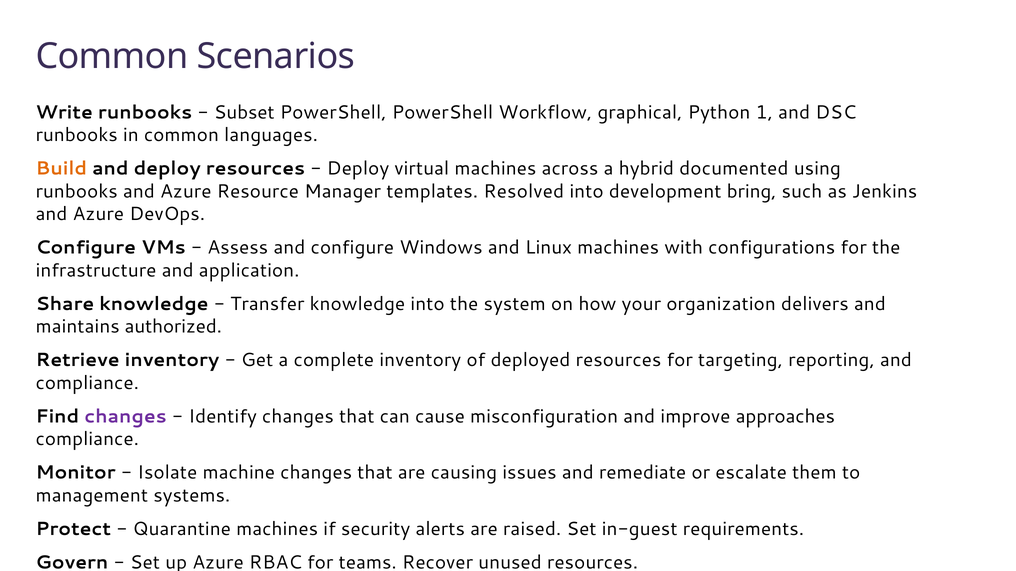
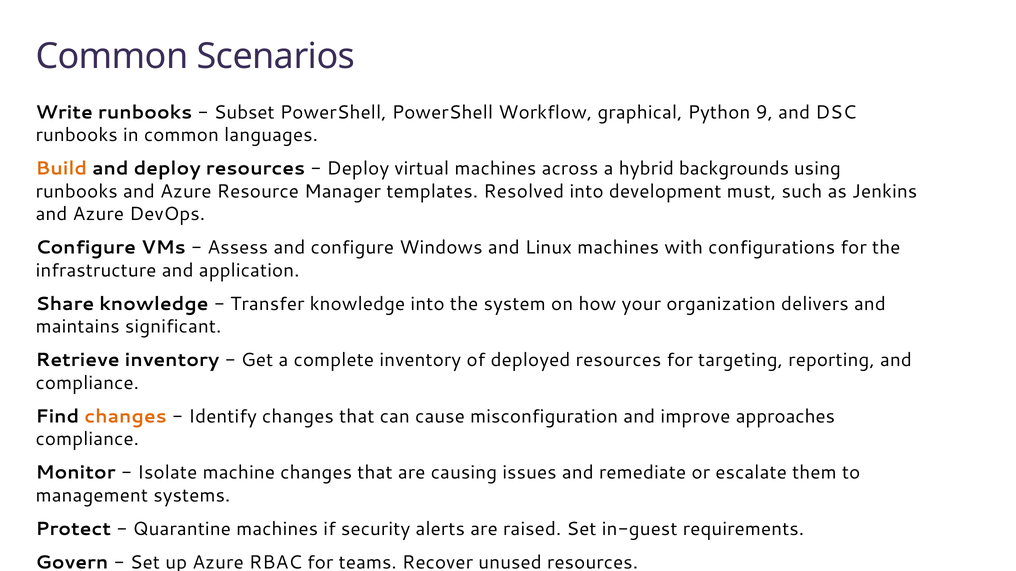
1: 1 -> 9
documented: documented -> backgrounds
bring: bring -> must
authorized: authorized -> significant
changes at (125, 417) colour: purple -> orange
